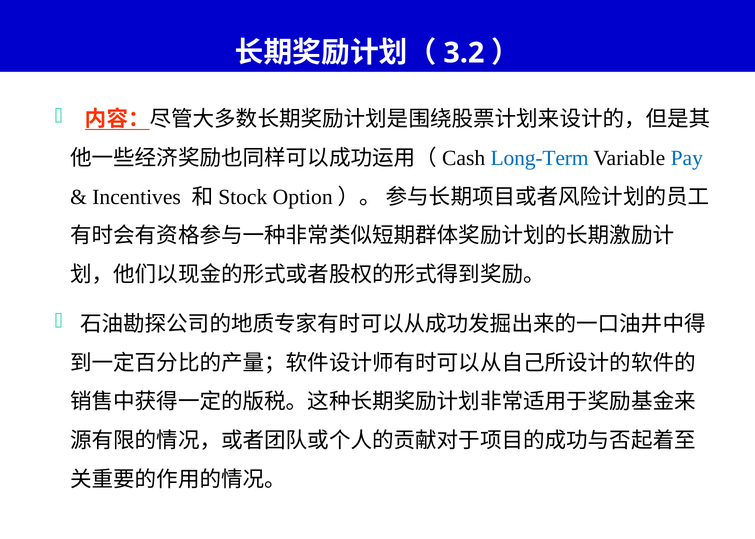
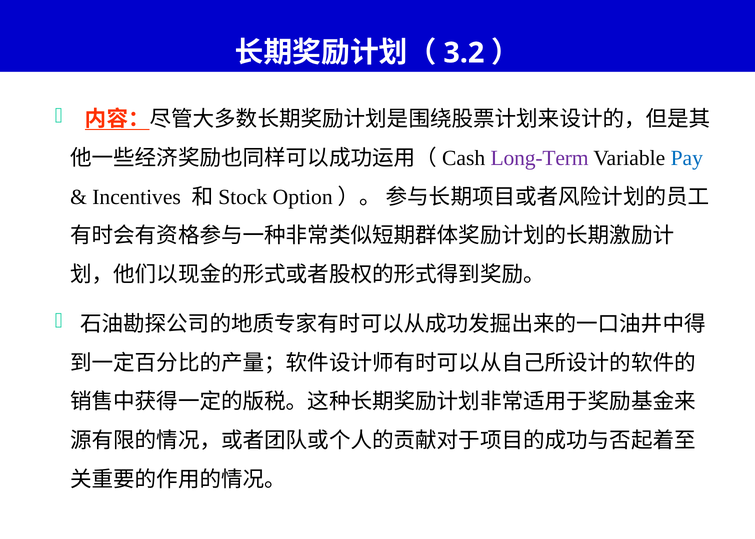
Long-Term colour: blue -> purple
